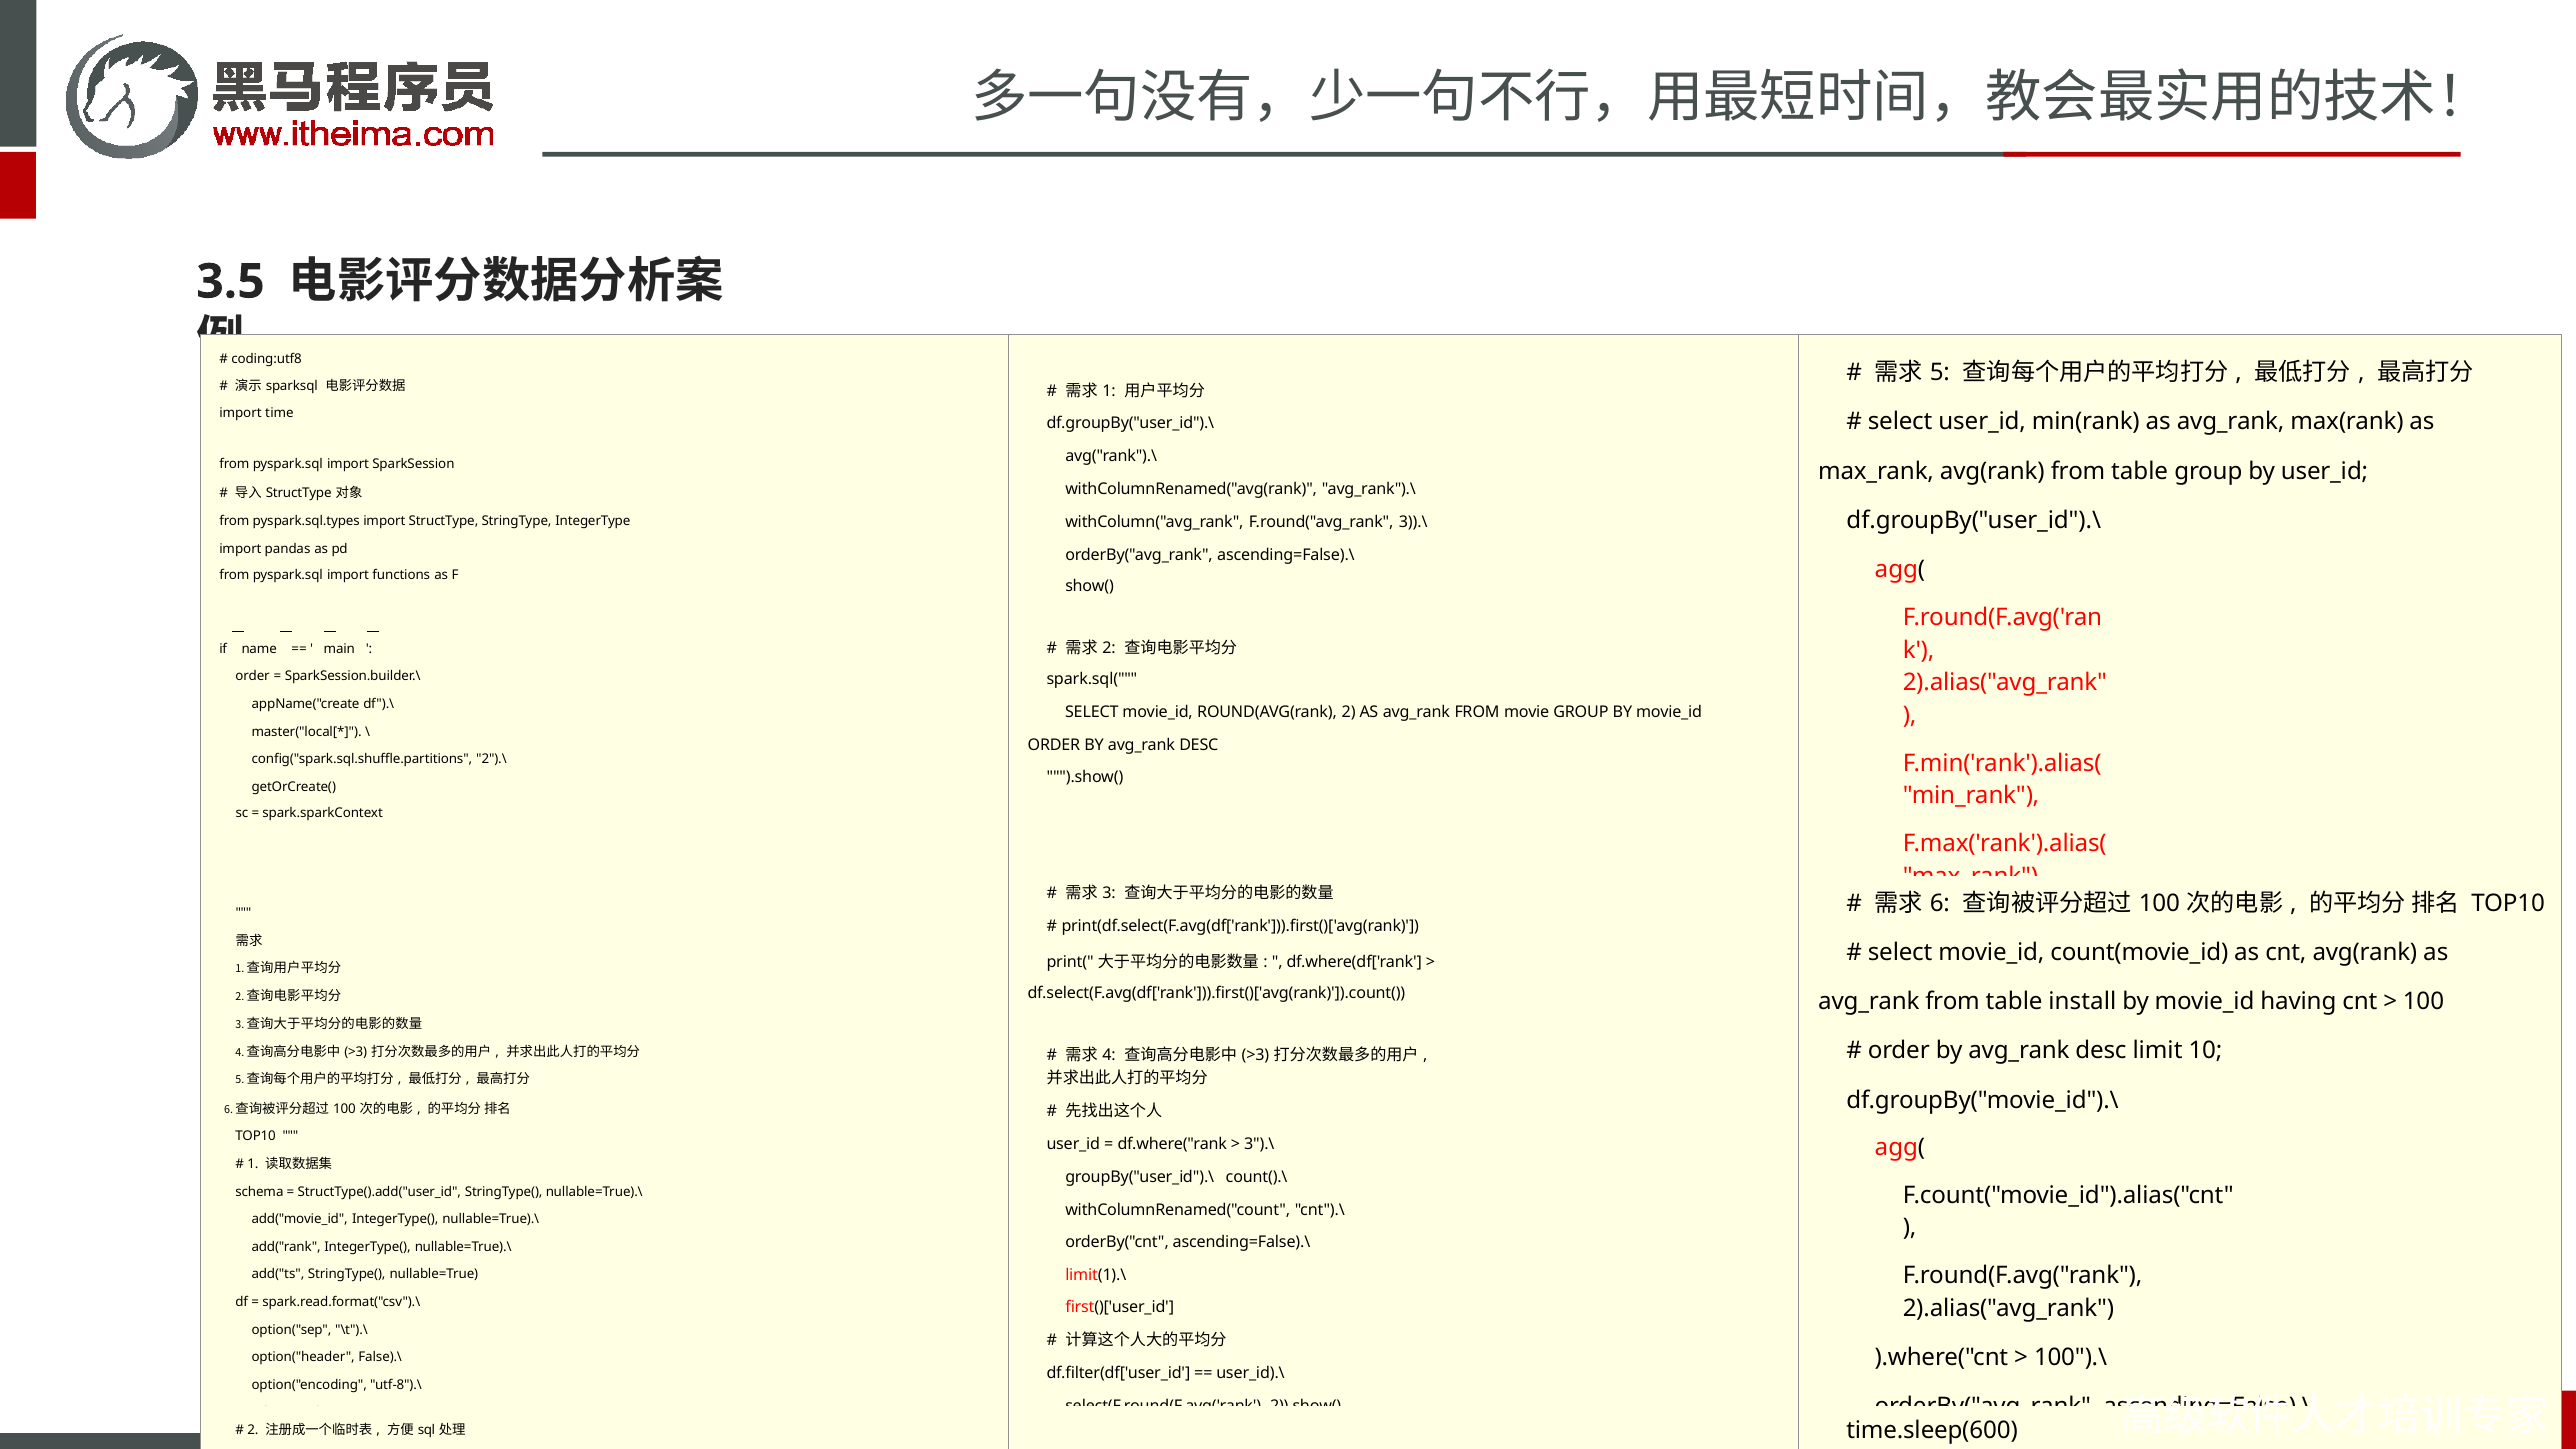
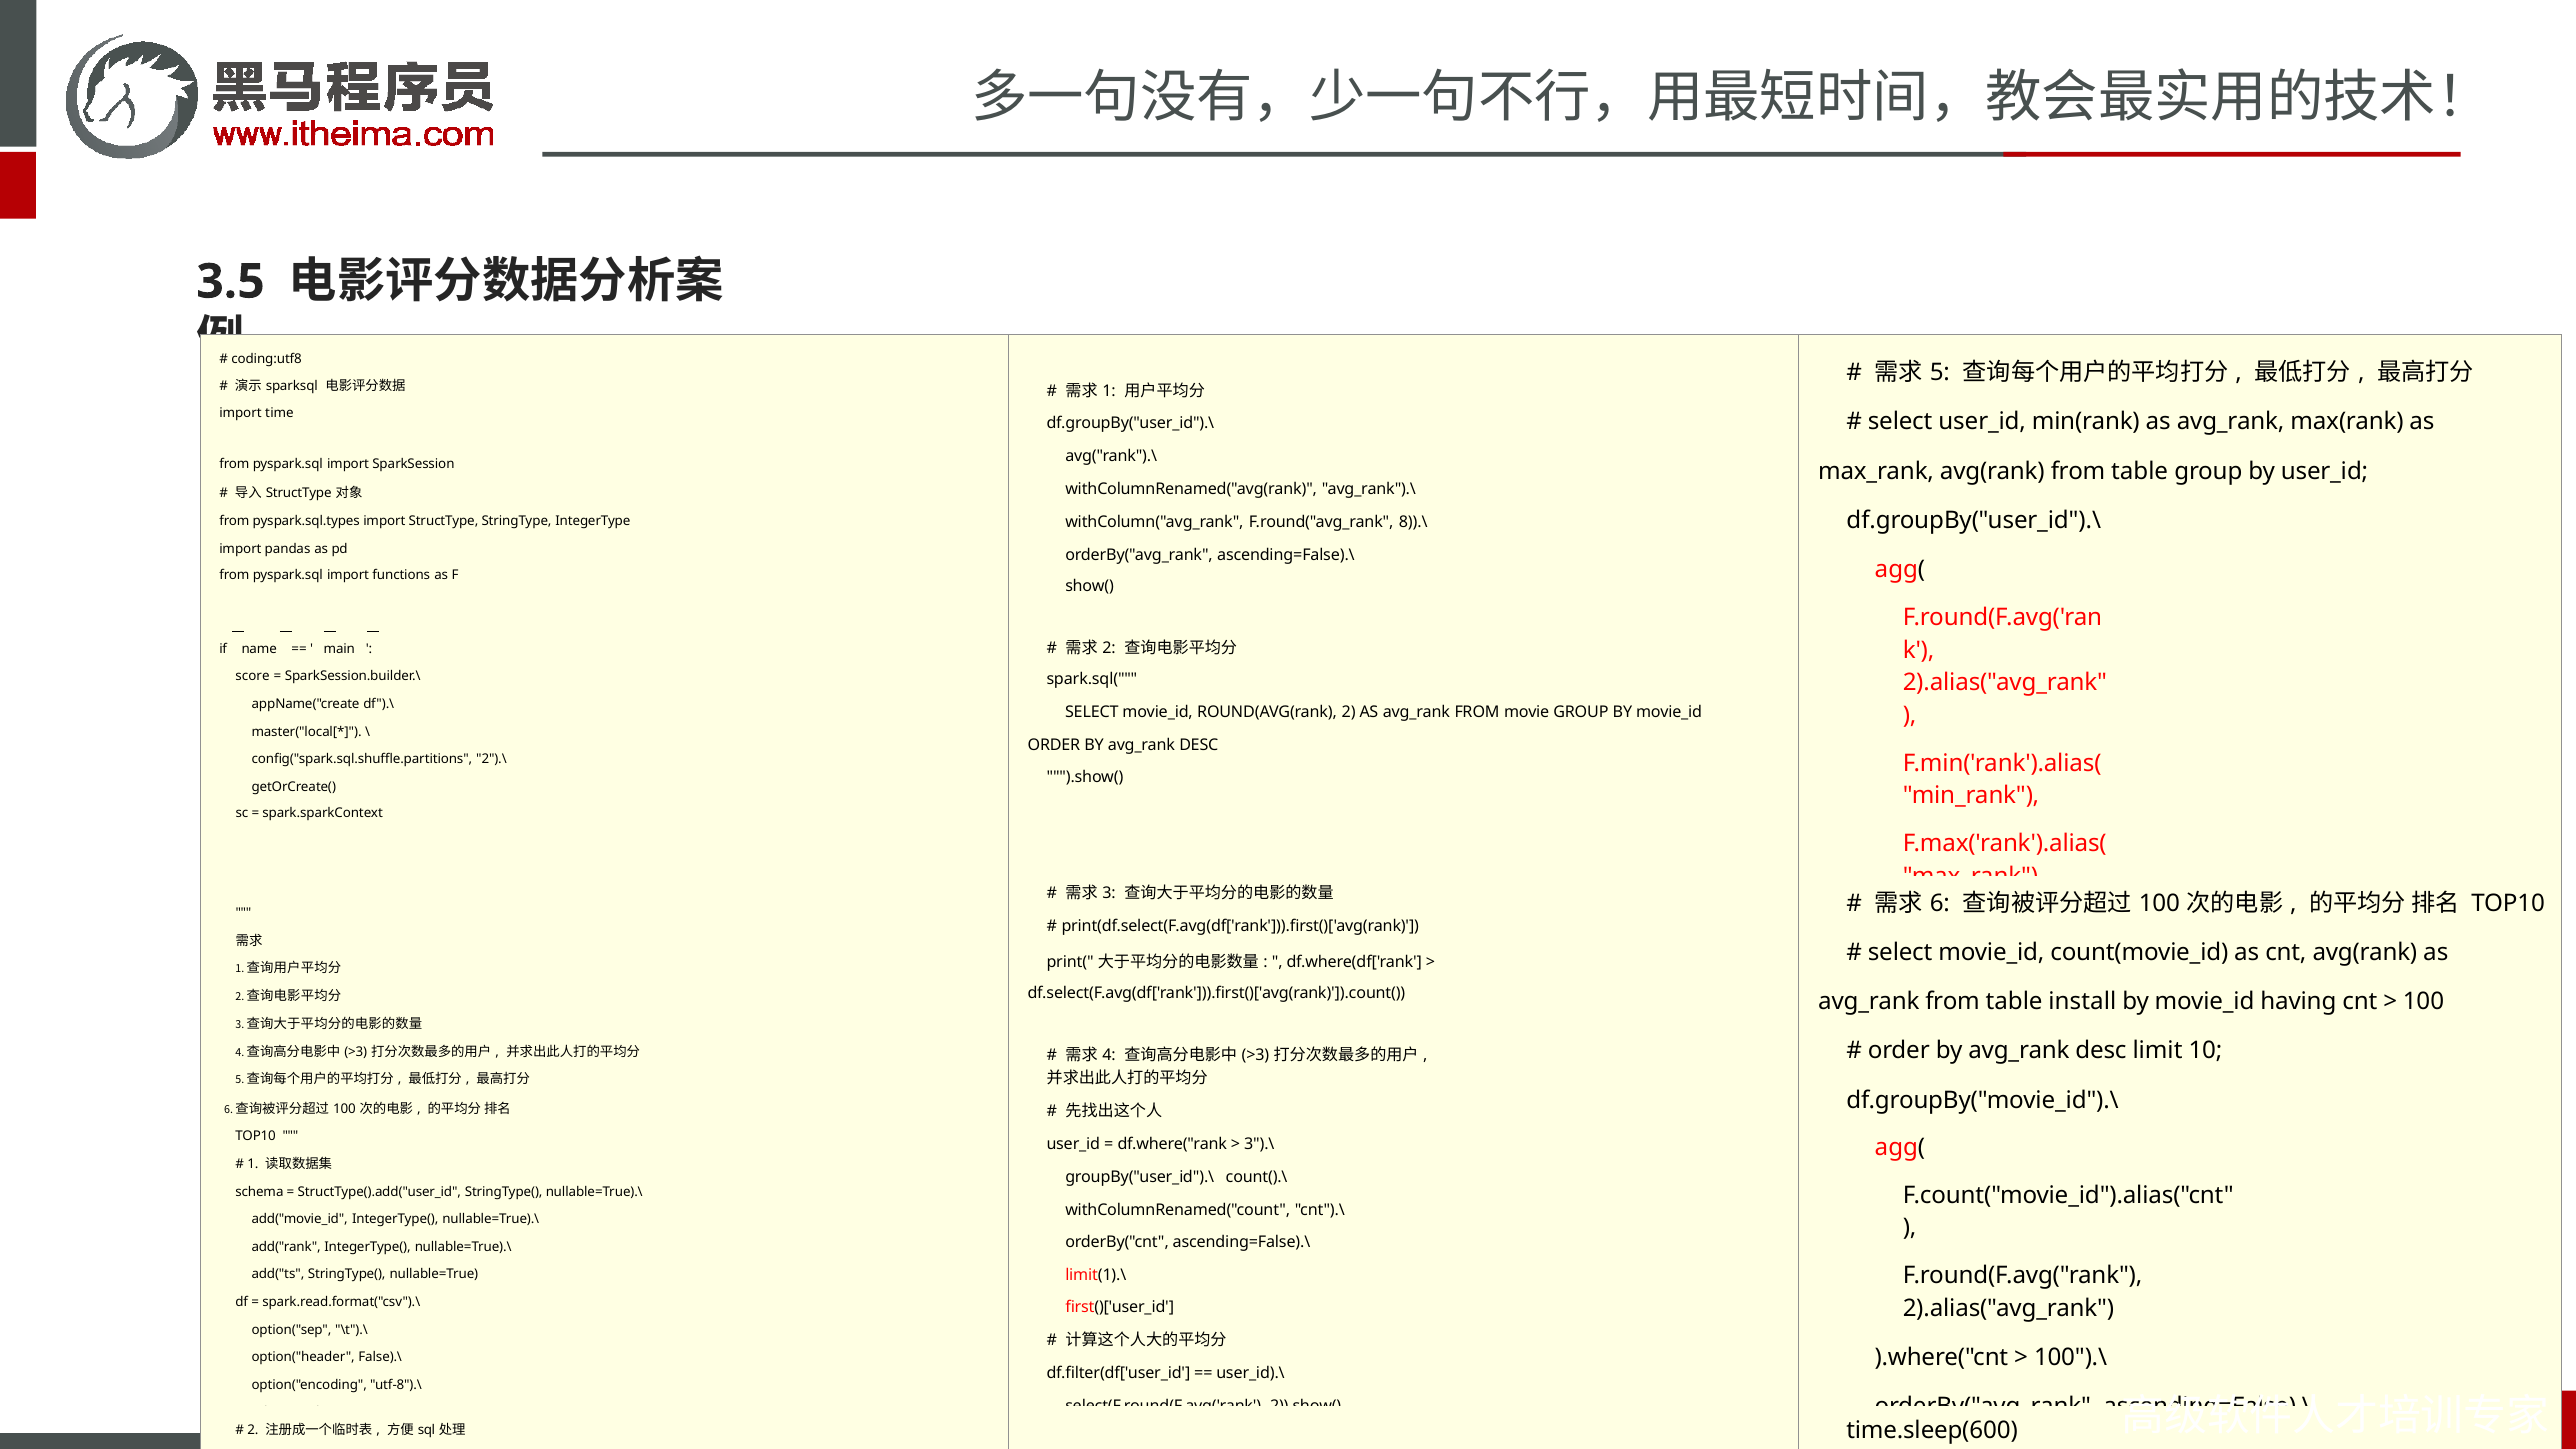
3)).\: 3)).\ -> 8)).\
order at (253, 676): order -> score
